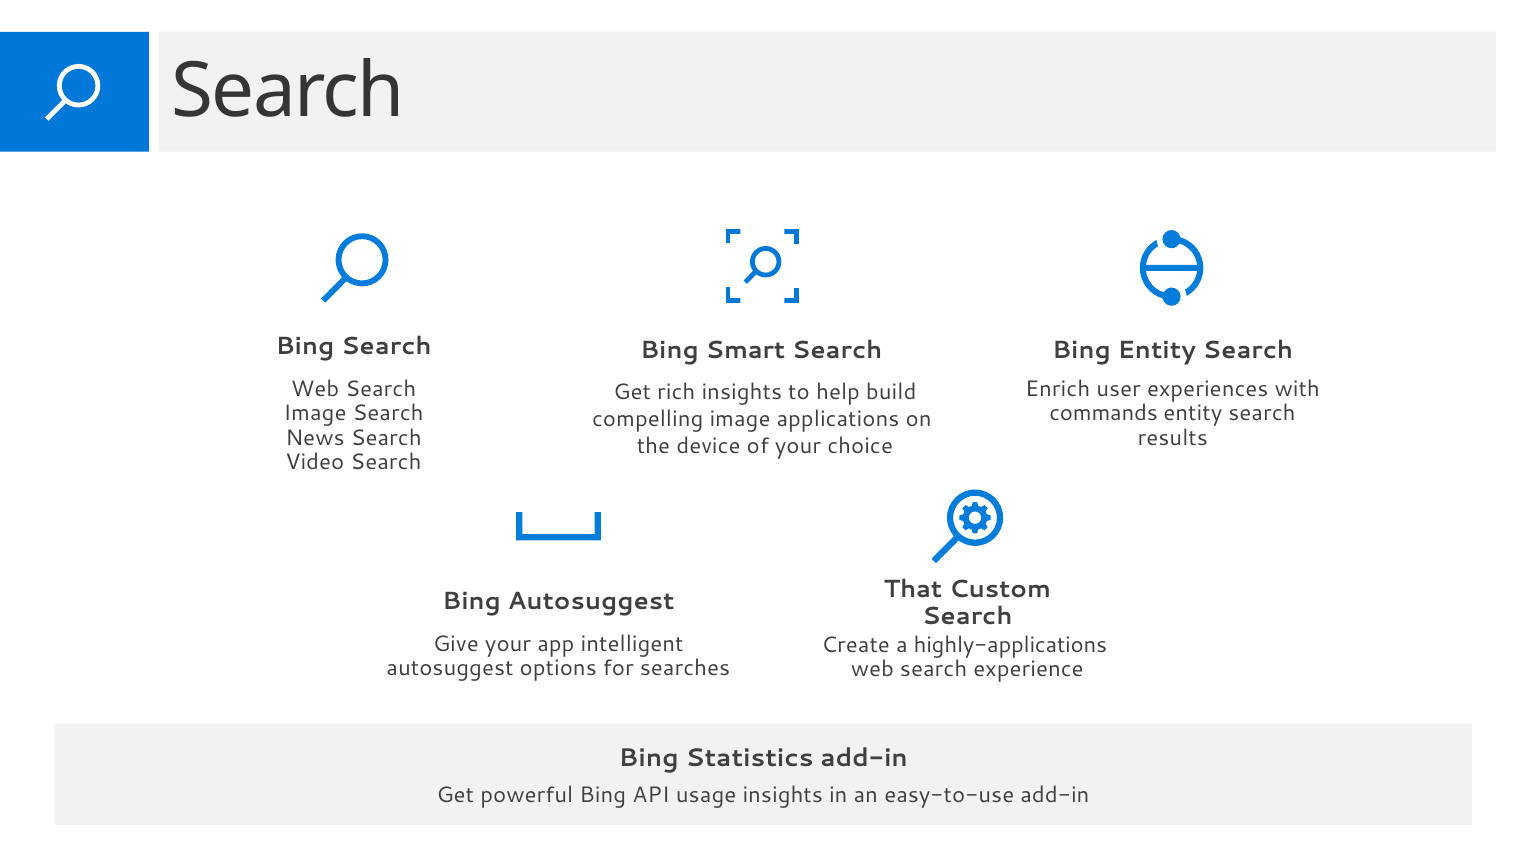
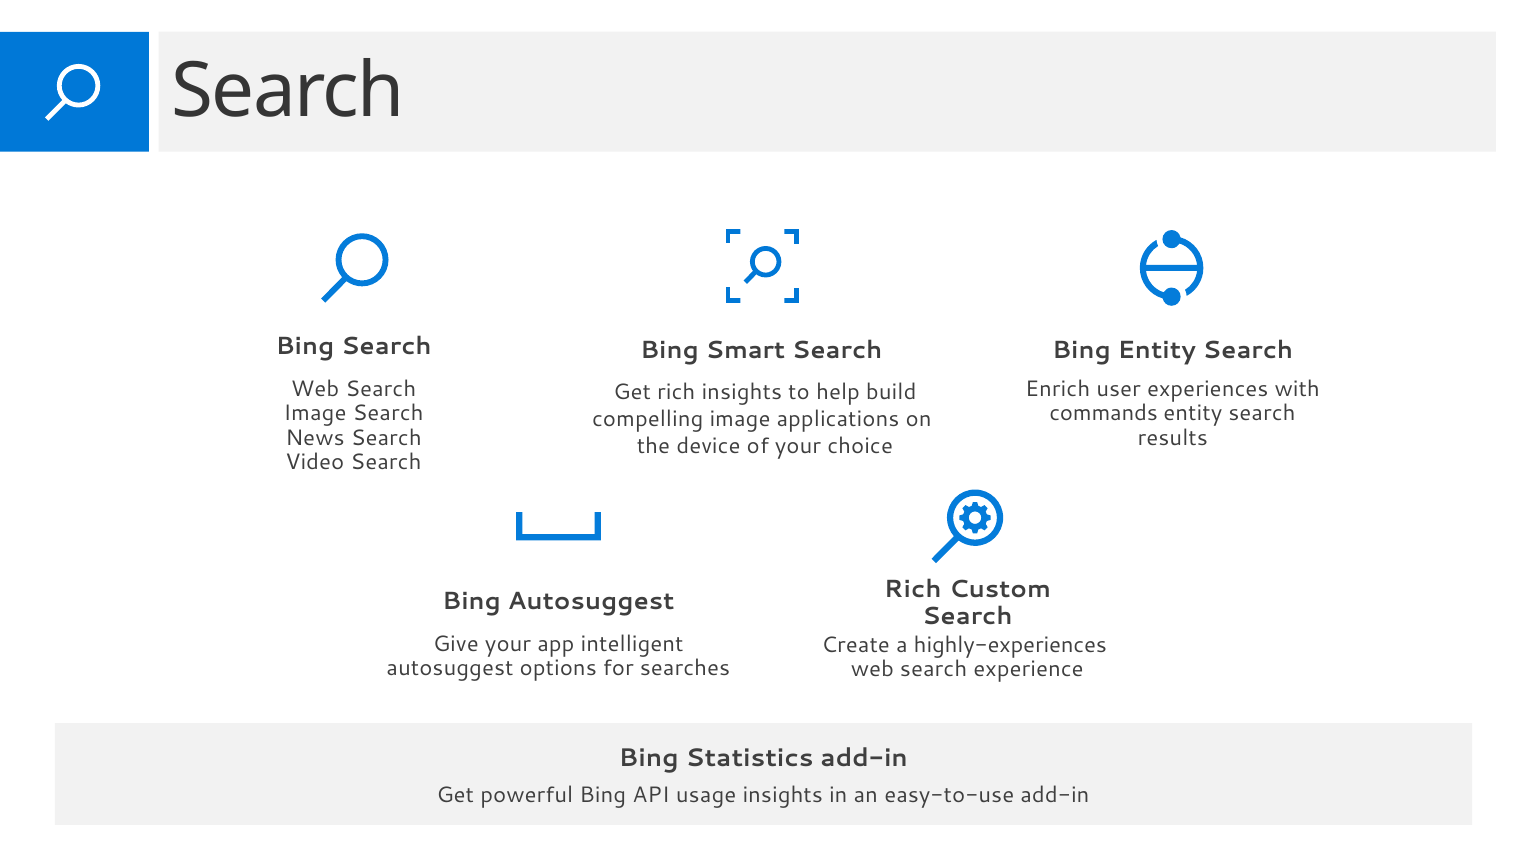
That at (913, 589): That -> Rich
highly-applications: highly-applications -> highly-experiences
